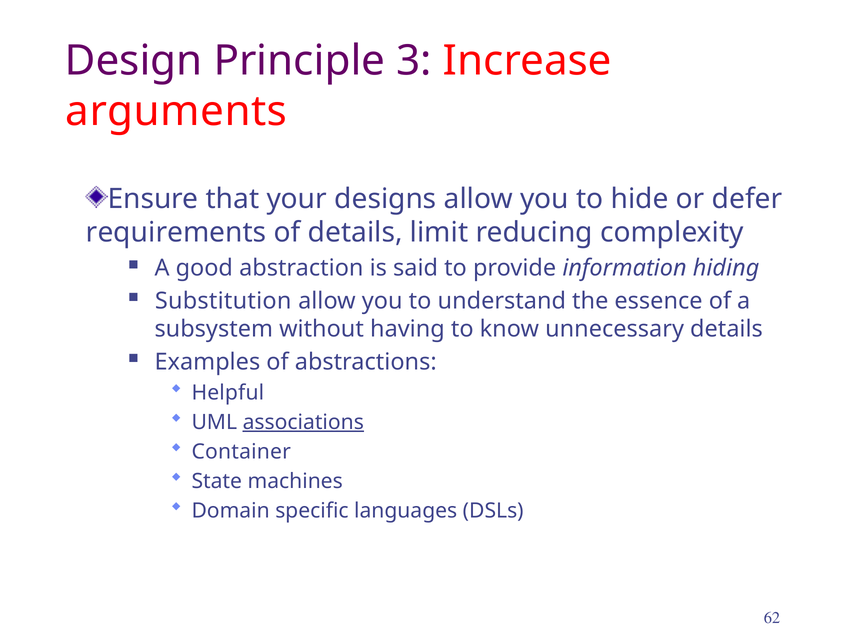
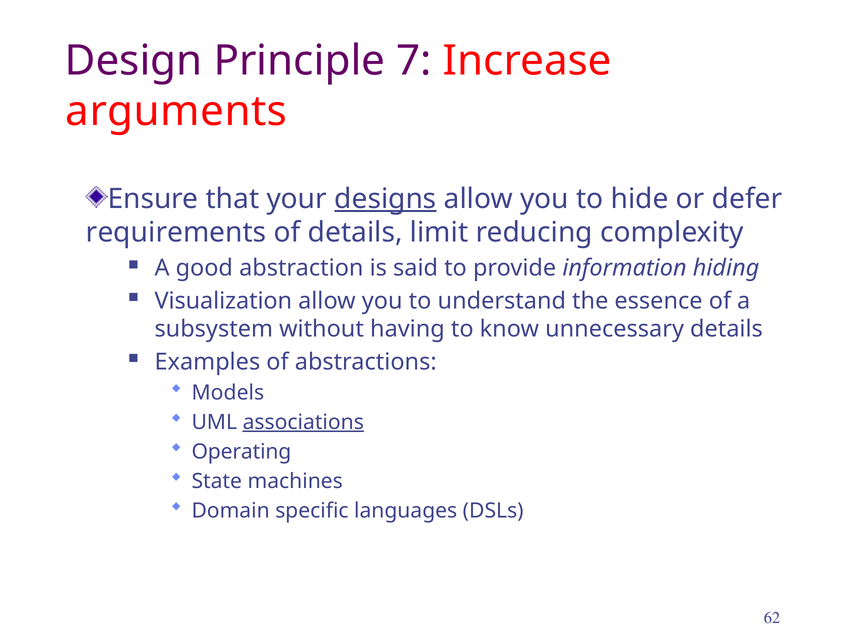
3: 3 -> 7
designs underline: none -> present
Substitution: Substitution -> Visualization
Helpful: Helpful -> Models
Container: Container -> Operating
